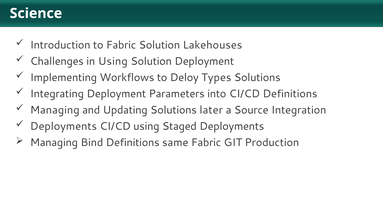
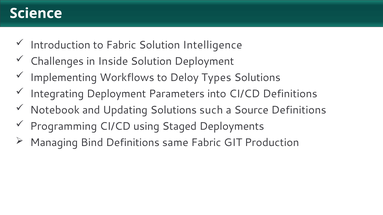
Lakehouses: Lakehouses -> Intelligence
in Using: Using -> Inside
Managing at (55, 110): Managing -> Notebook
later: later -> such
Source Integration: Integration -> Definitions
Deployments at (63, 127): Deployments -> Programming
